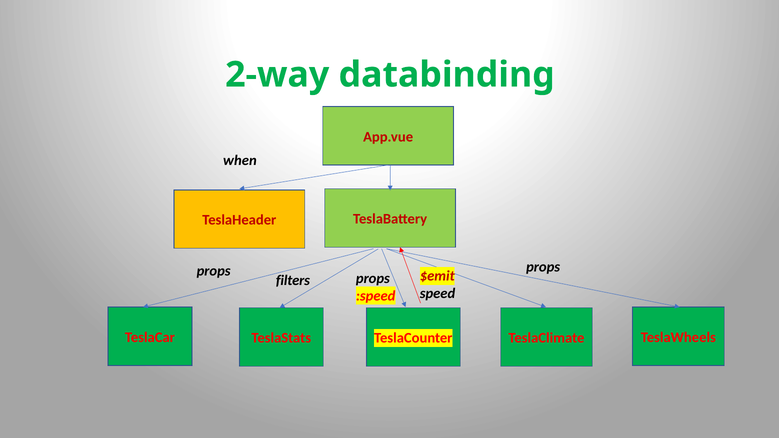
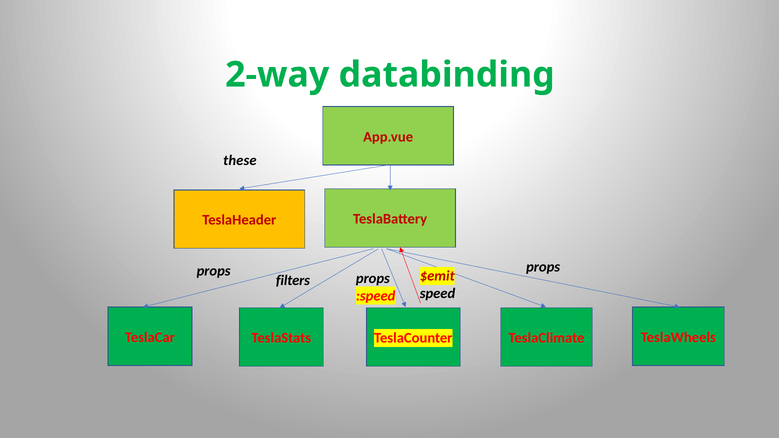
when: when -> these
